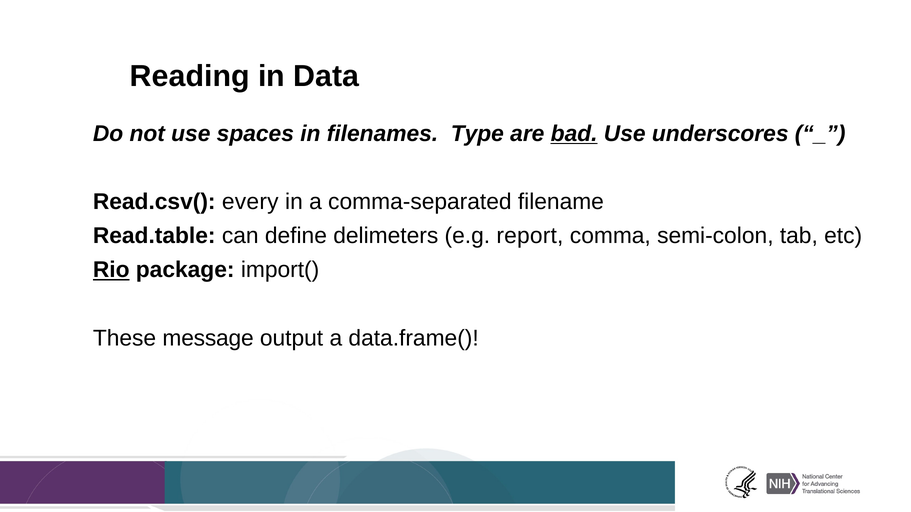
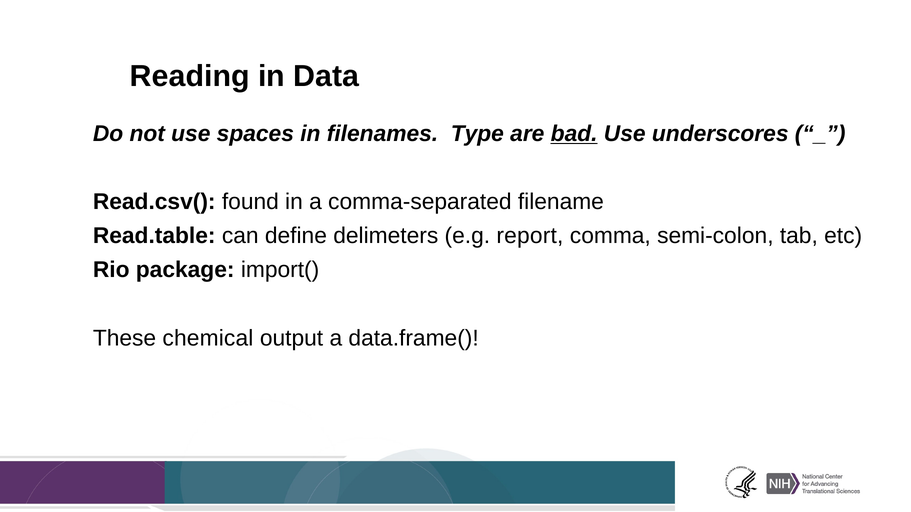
every: every -> found
Rio underline: present -> none
message: message -> chemical
